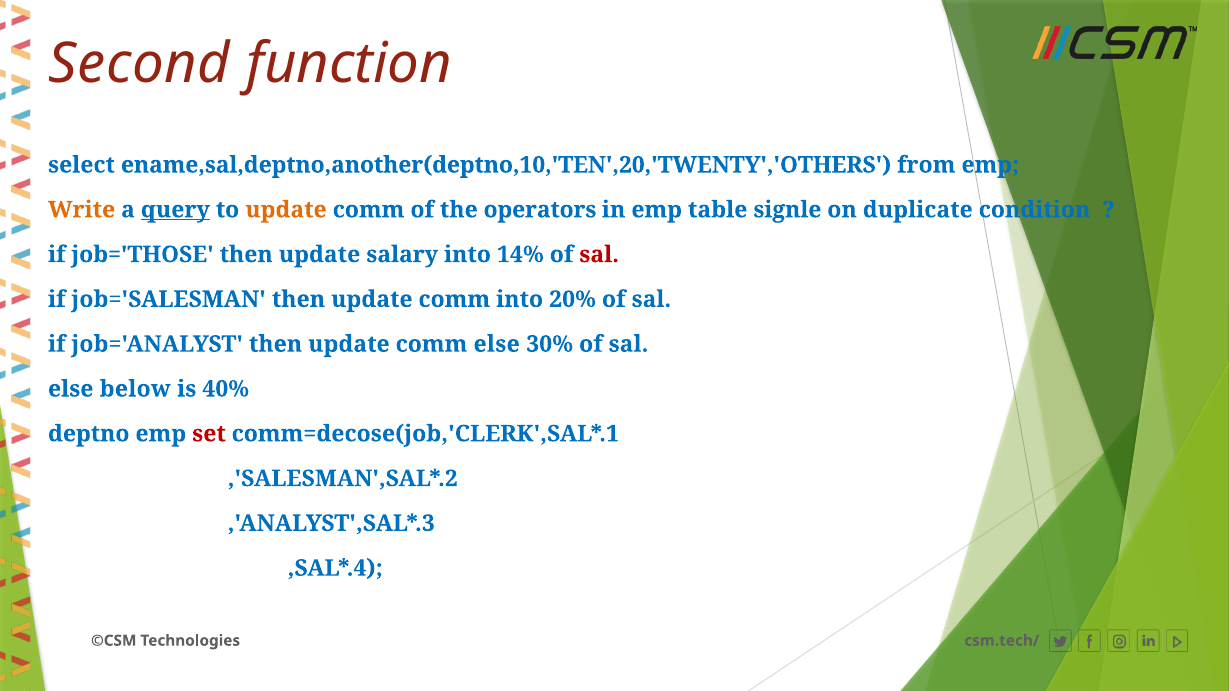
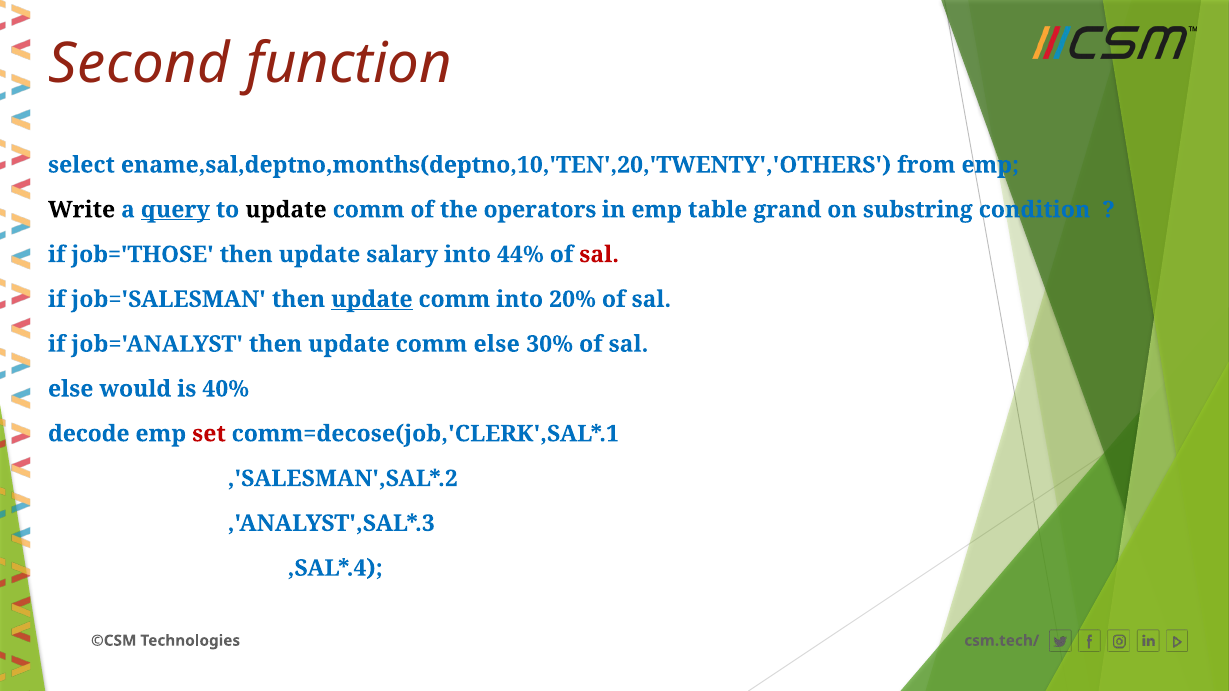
ename,sal,deptno,another(deptno,10,'TEN',20,'TWENTY','OTHERS: ename,sal,deptno,another(deptno,10,'TEN',20,'TWENTY','OTHERS -> ename,sal,deptno,months(deptno,10,'TEN',20,'TWENTY','OTHERS
Write colour: orange -> black
update at (286, 210) colour: orange -> black
signle: signle -> grand
duplicate: duplicate -> substring
14%: 14% -> 44%
update at (372, 299) underline: none -> present
below: below -> would
deptno: deptno -> decode
